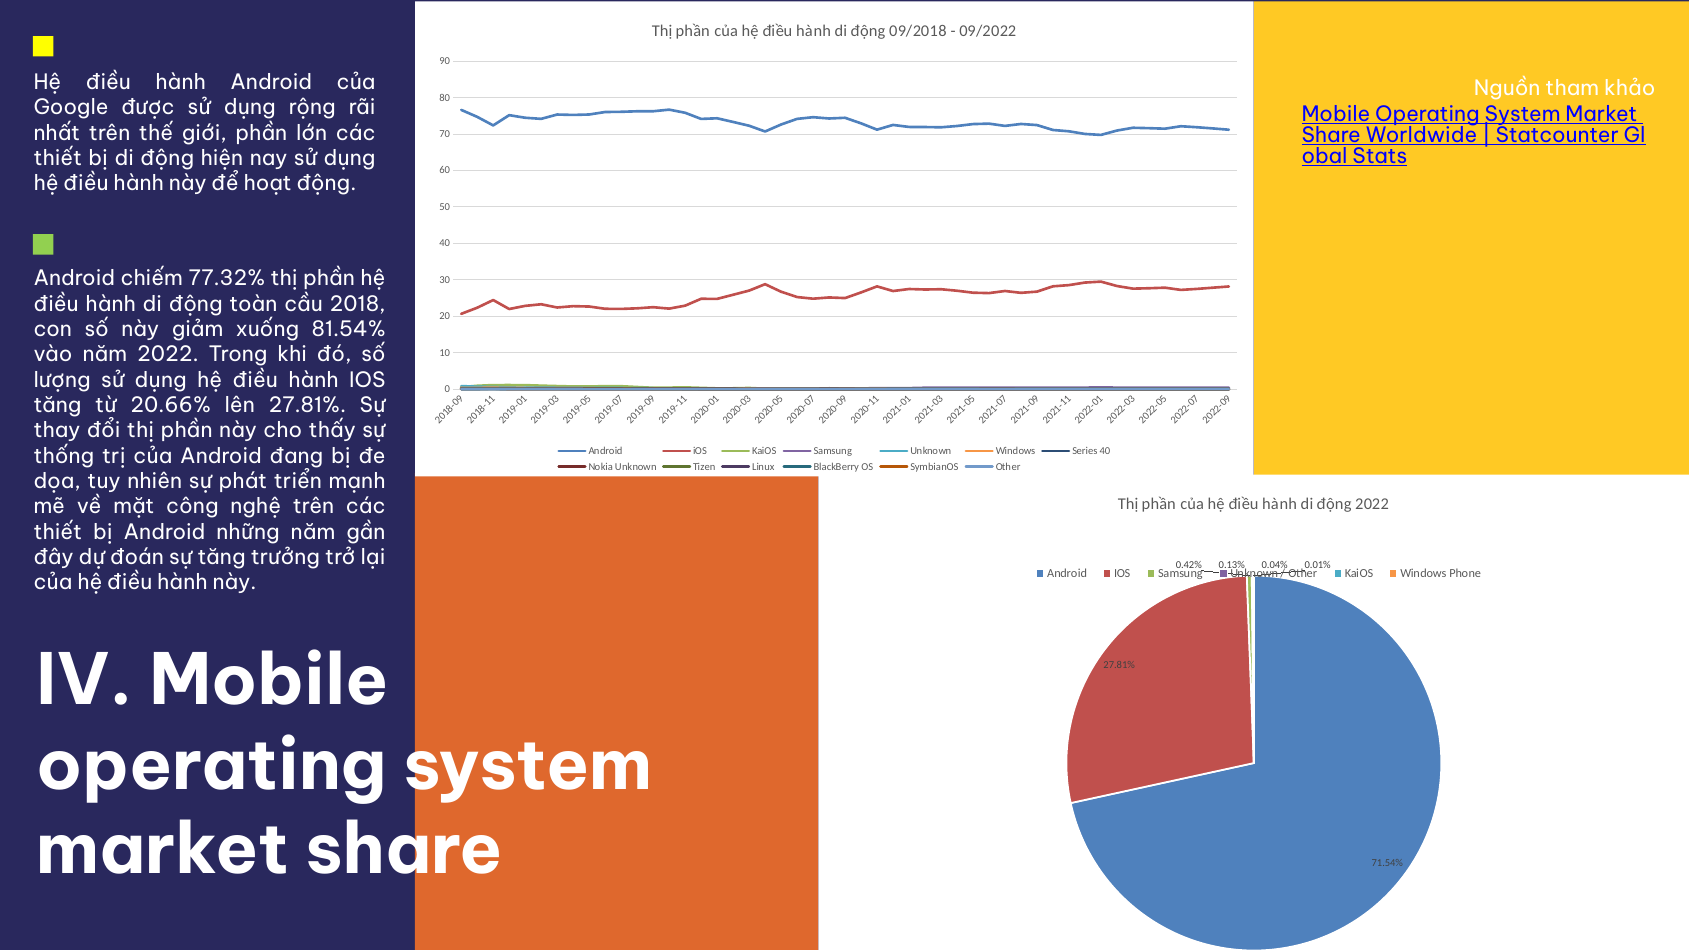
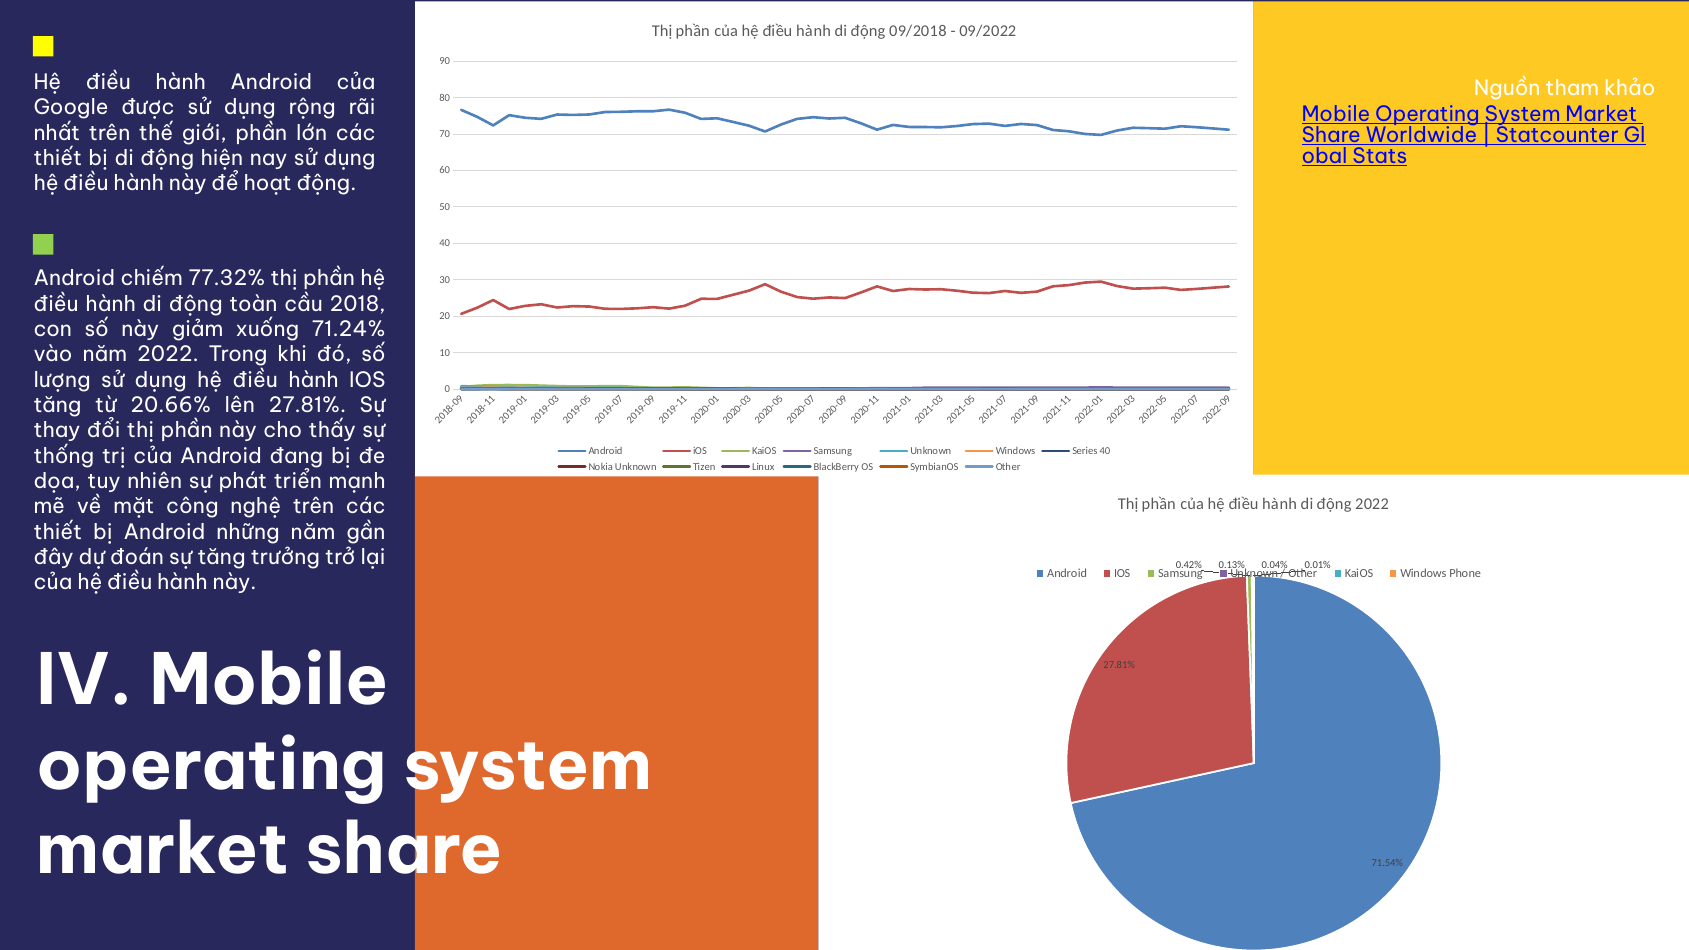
81.54%: 81.54% -> 71.24%
